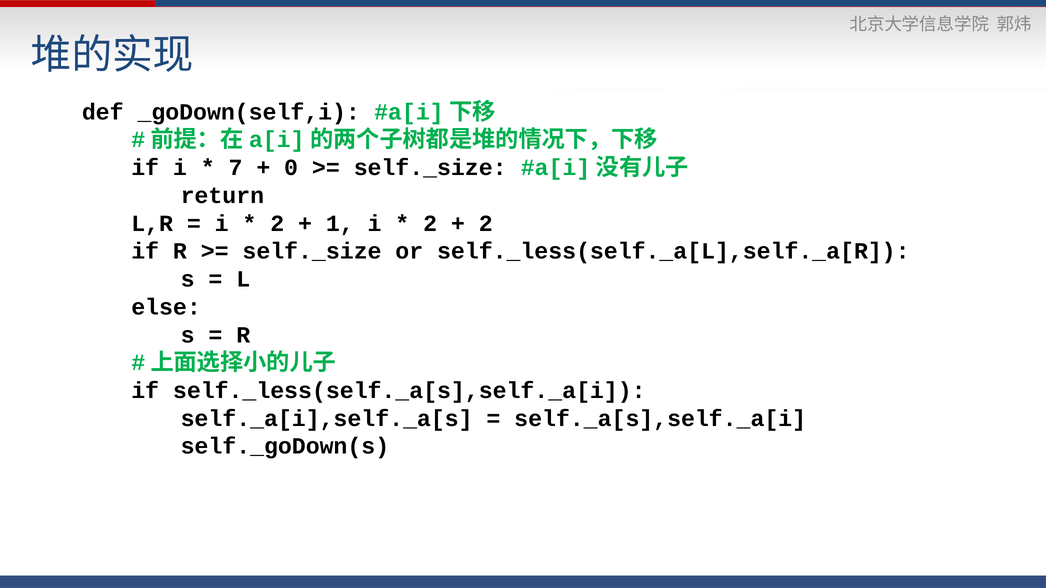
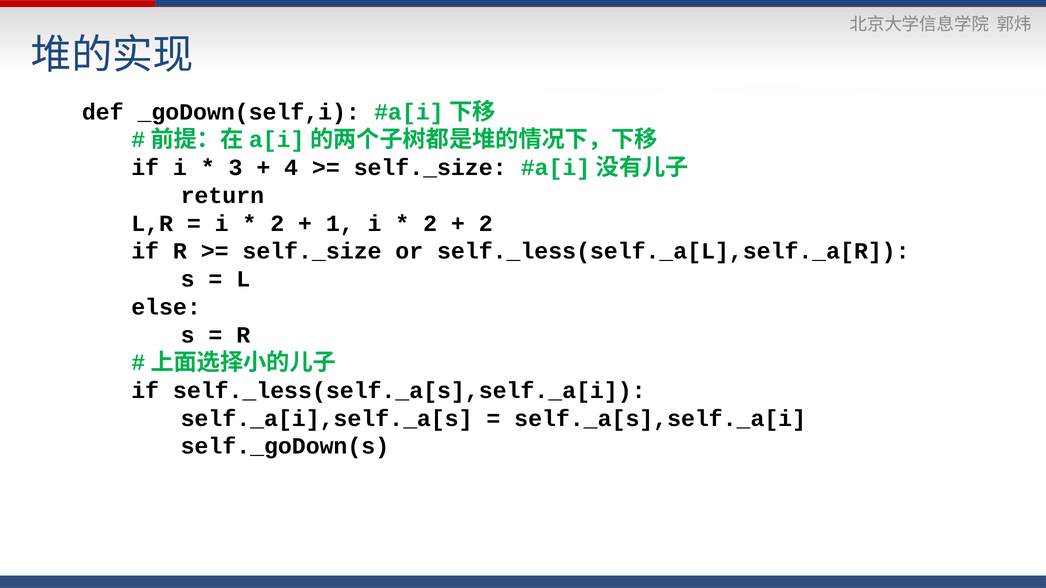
7: 7 -> 3
0: 0 -> 4
